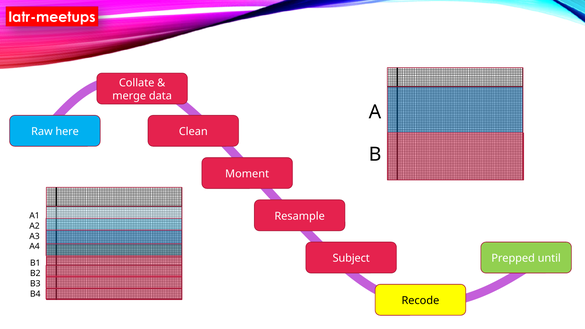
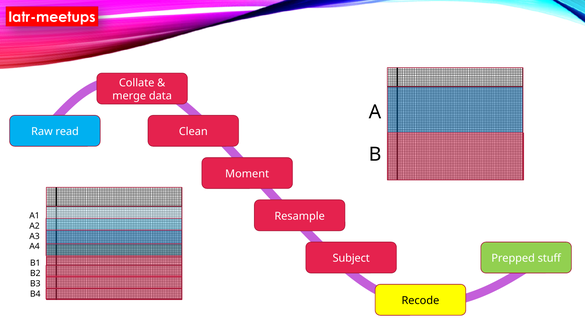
here: here -> read
until: until -> stuff
